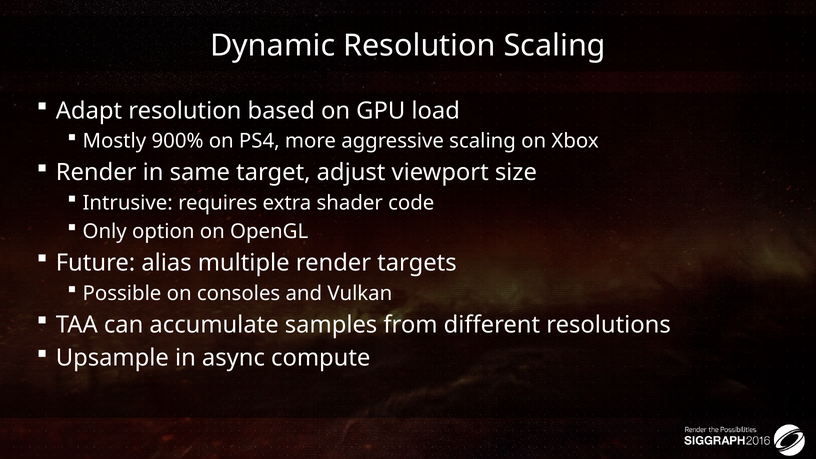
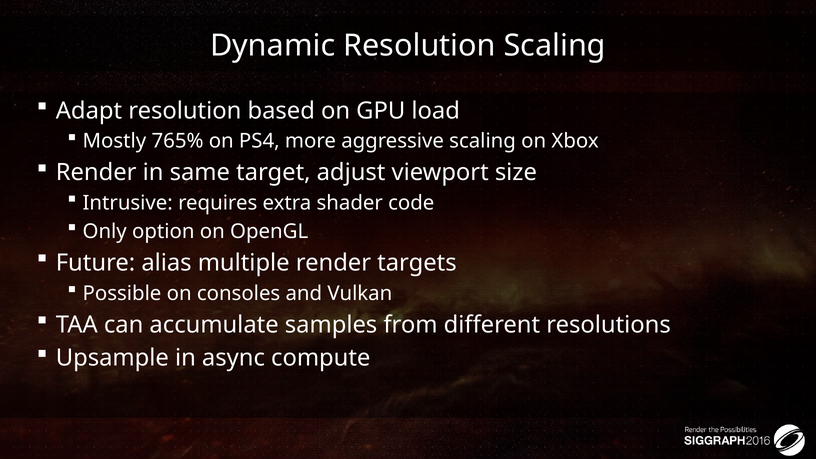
900%: 900% -> 765%
